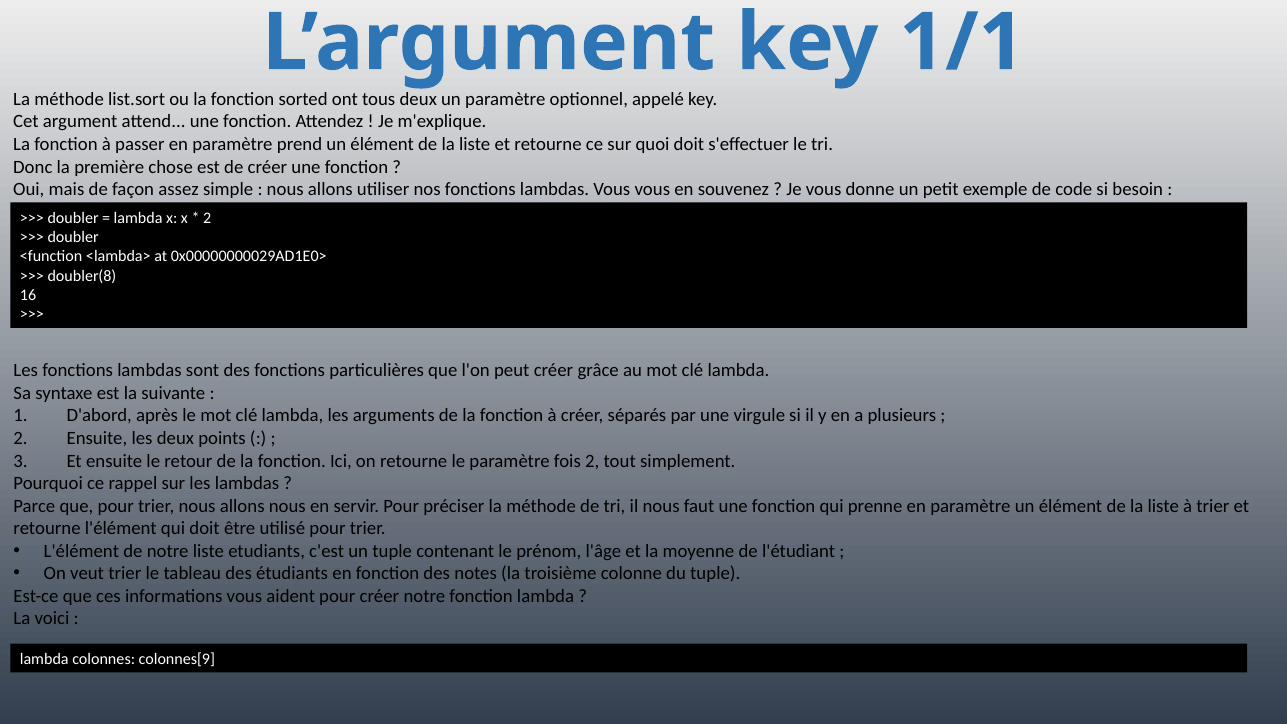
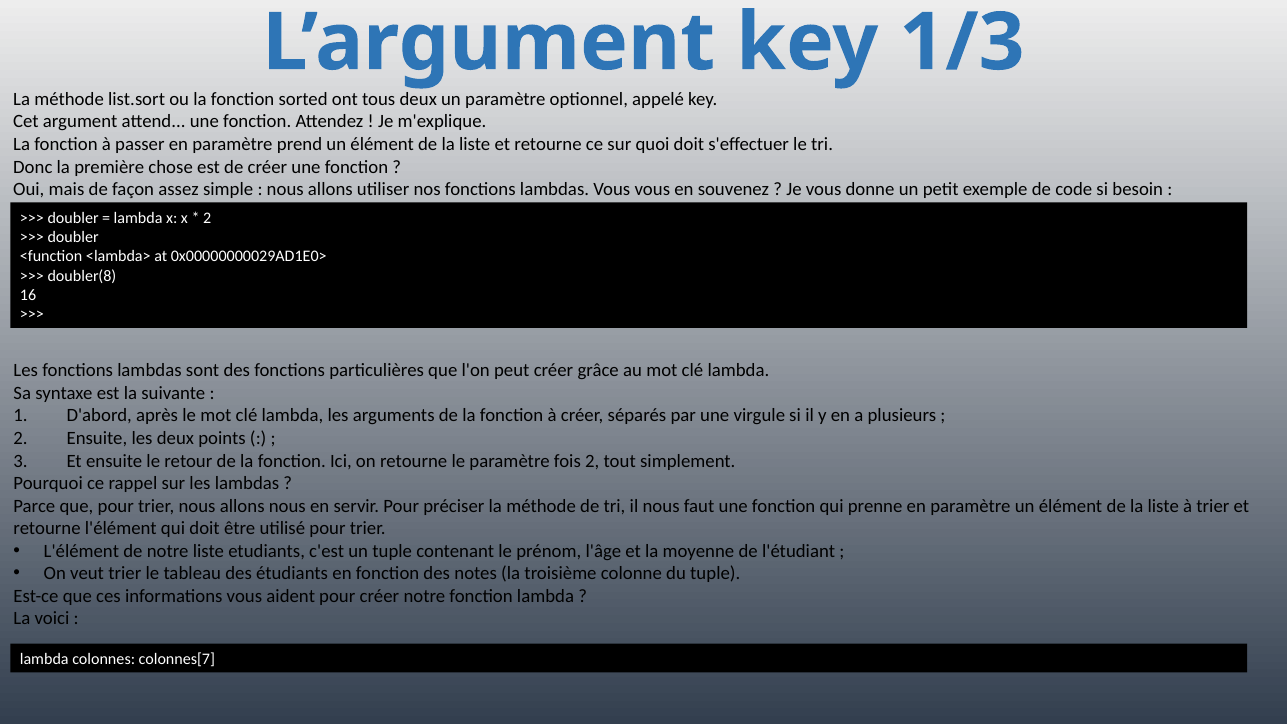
1/1: 1/1 -> 1/3
colonnes[9: colonnes[9 -> colonnes[7
